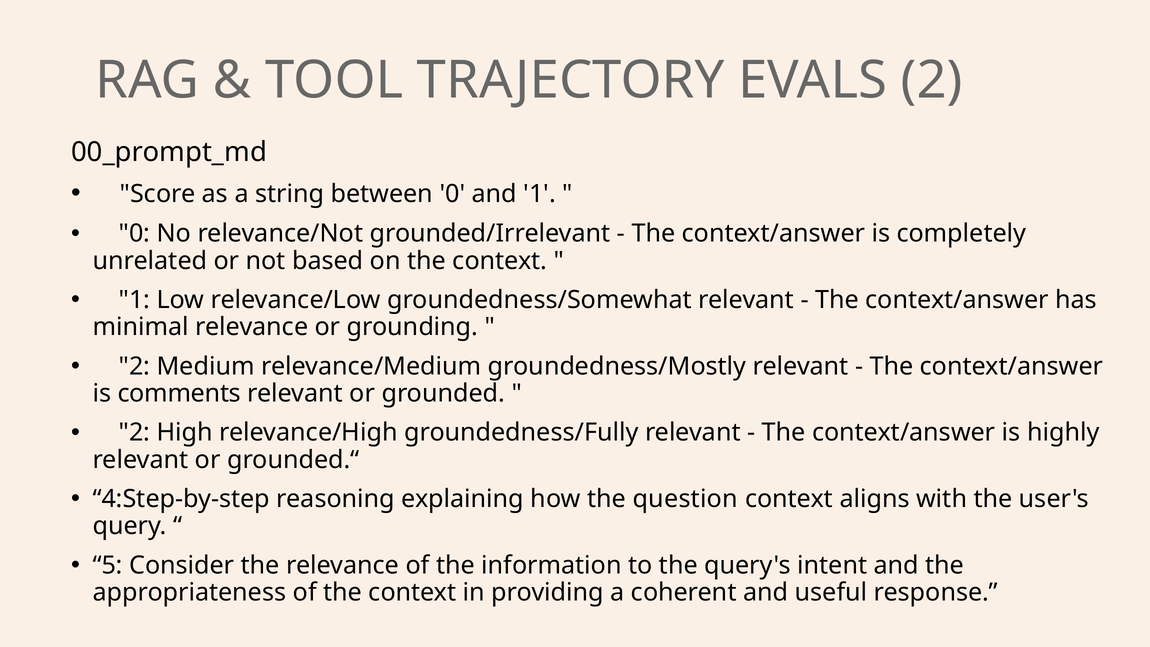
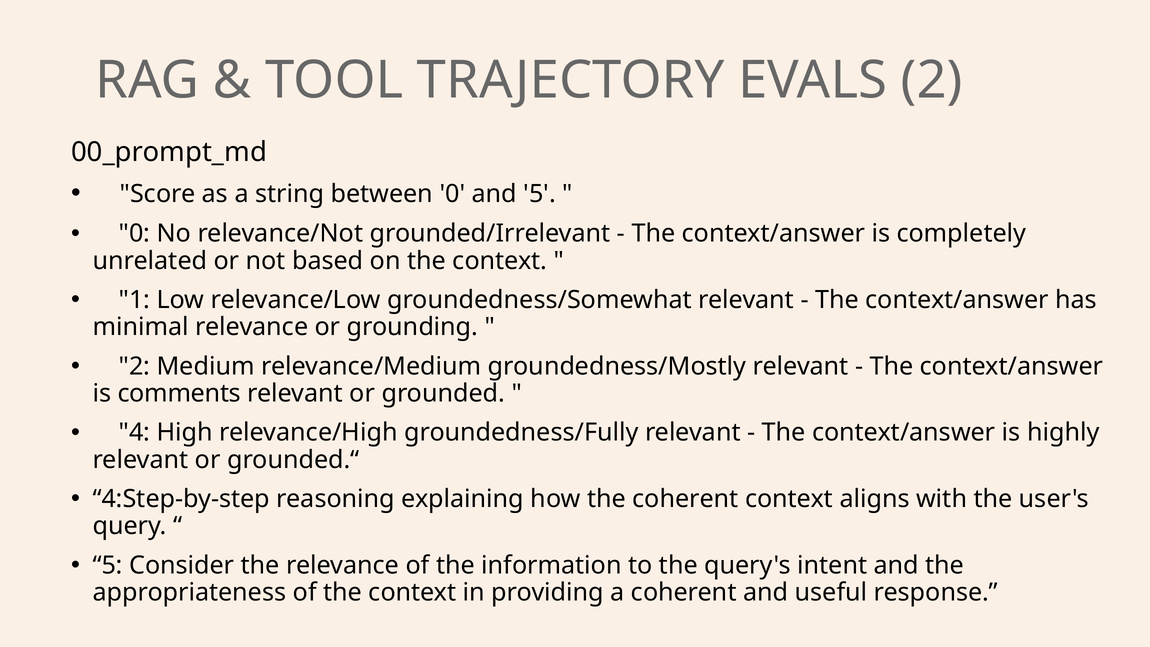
and 1: 1 -> 5
2 at (134, 433): 2 -> 4
the question: question -> coherent
